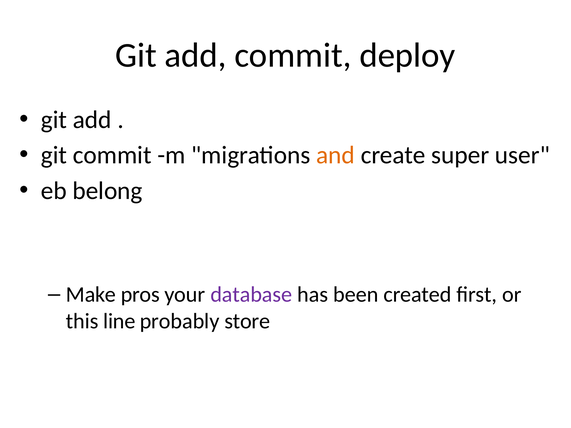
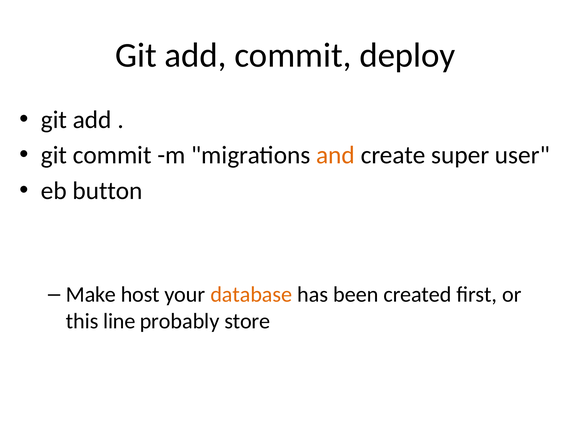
belong: belong -> button
pros: pros -> host
database colour: purple -> orange
